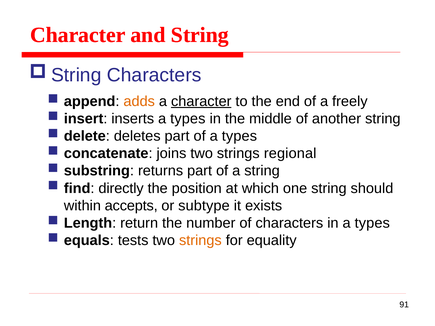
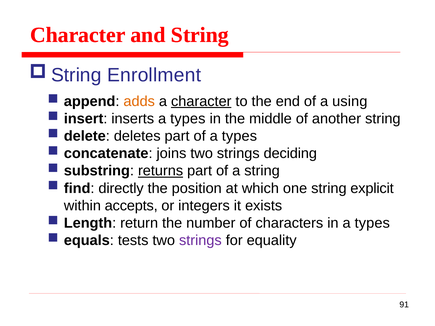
Characters at (154, 75): Characters -> Enrollment
freely: freely -> using
regional: regional -> deciding
returns underline: none -> present
should: should -> explicit
subtype: subtype -> integers
strings at (200, 241) colour: orange -> purple
